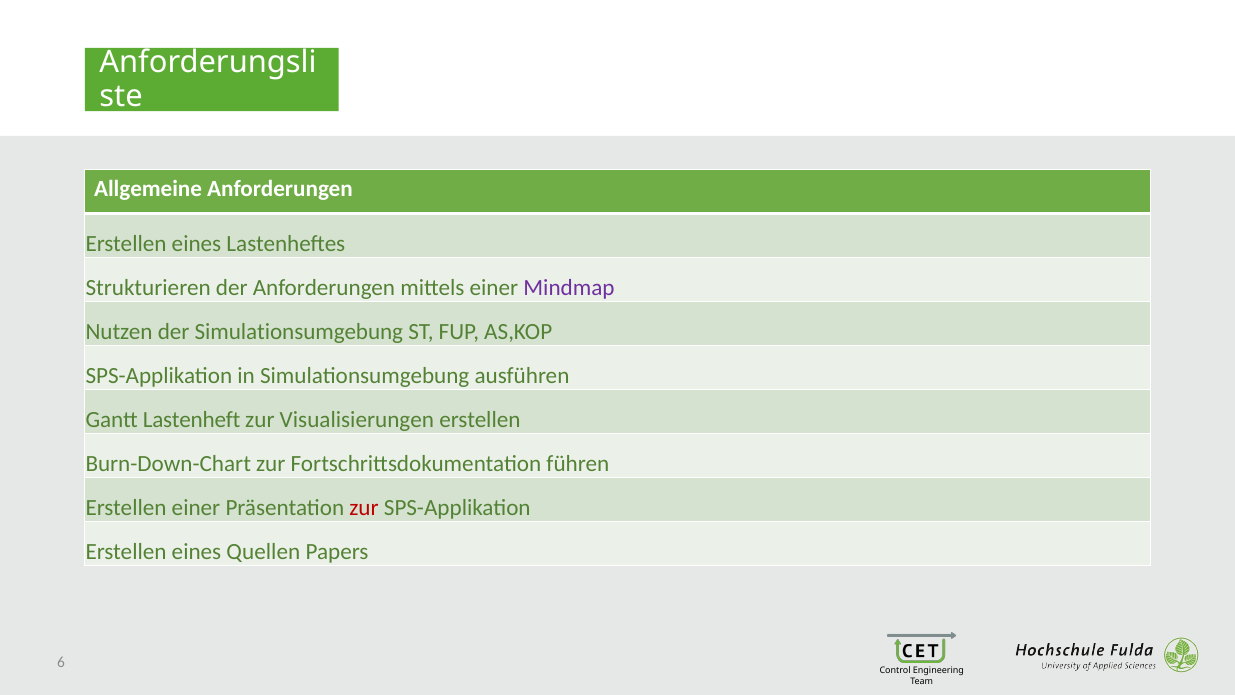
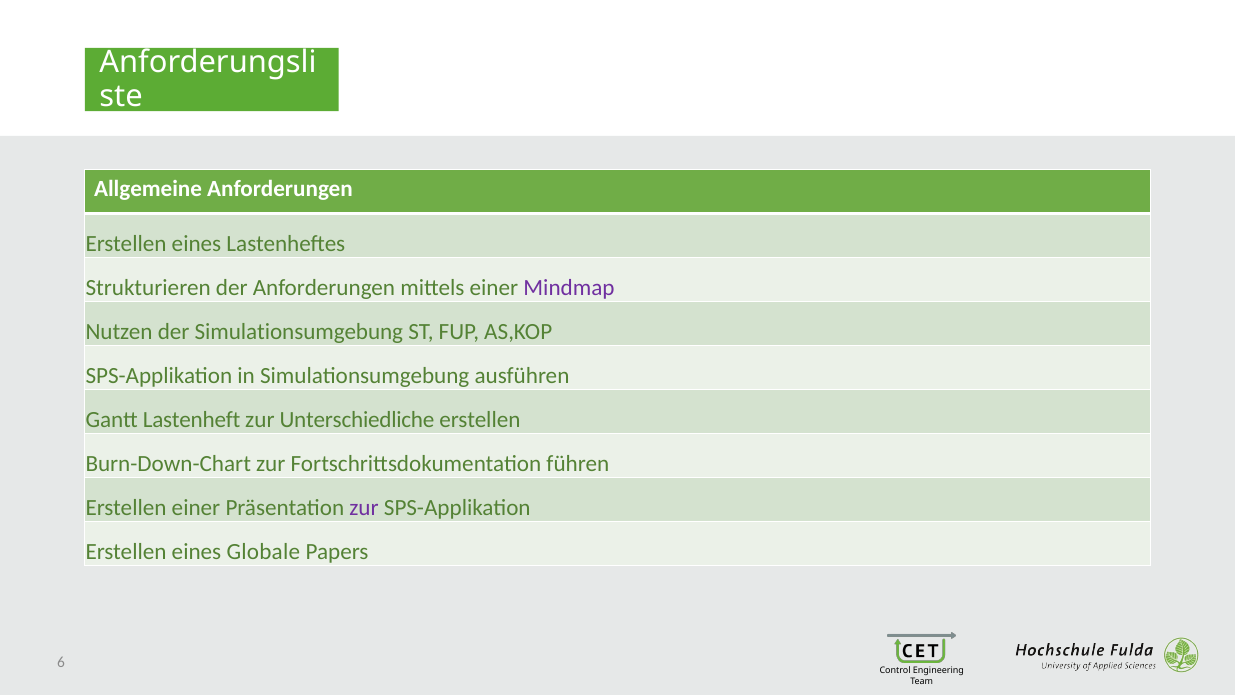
Visualisierungen: Visualisierungen -> Unterschiedliche
zur at (364, 508) colour: red -> purple
Quellen: Quellen -> Globale
